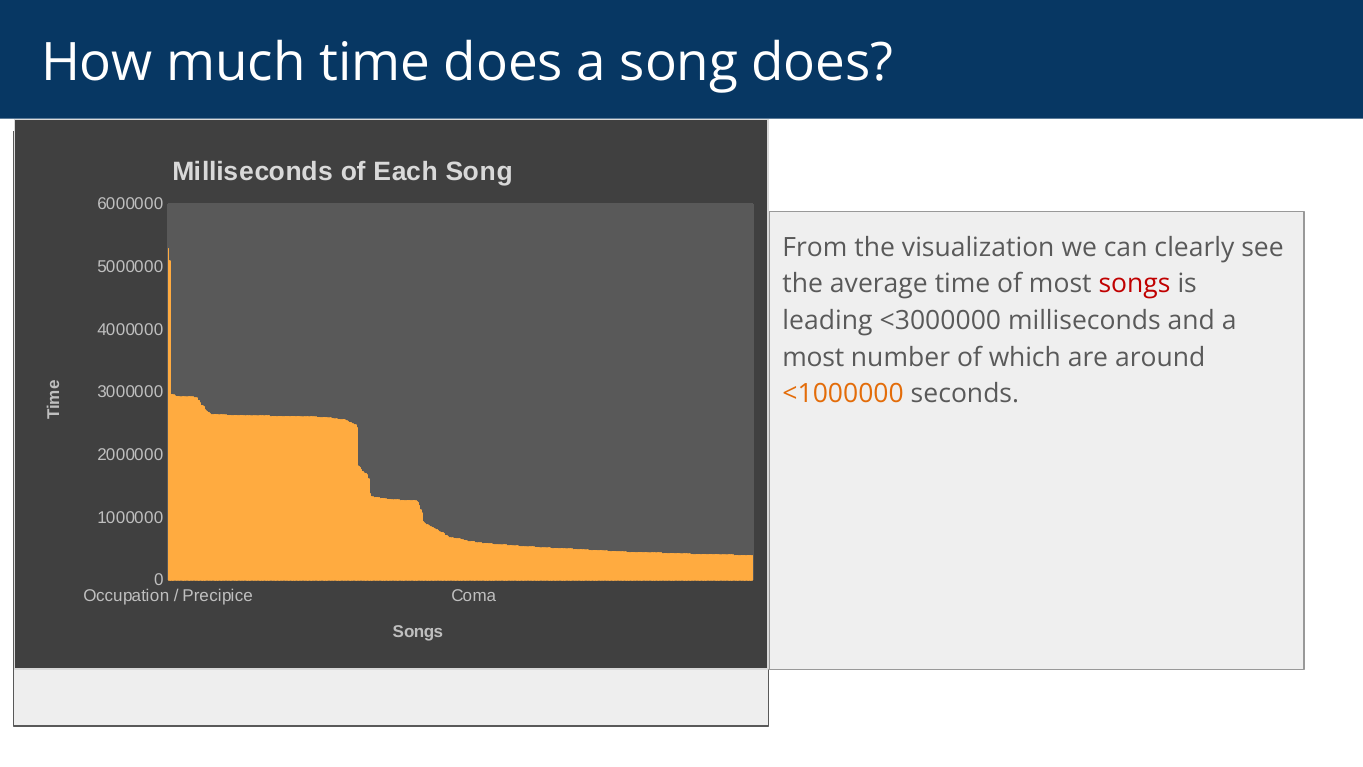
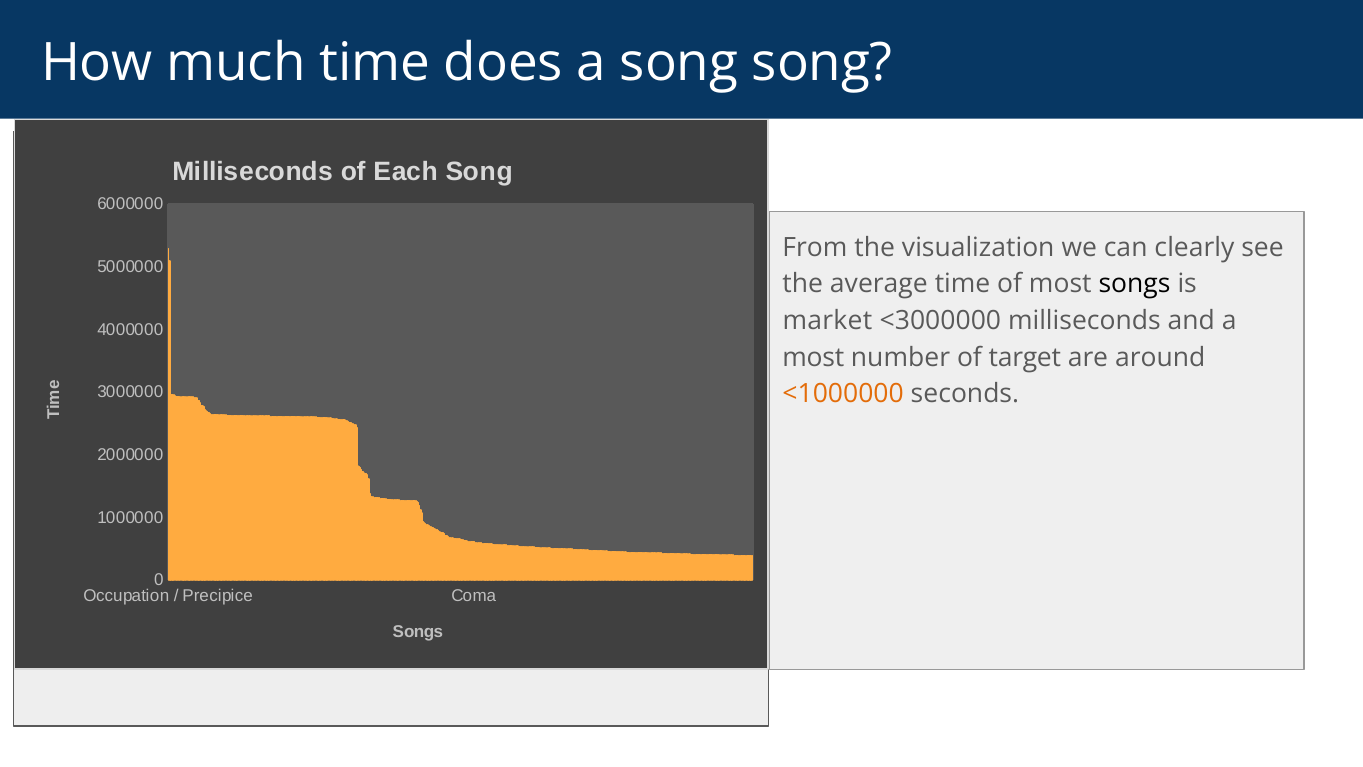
song does: does -> song
songs at (1135, 284) colour: red -> black
leading: leading -> market
which: which -> target
